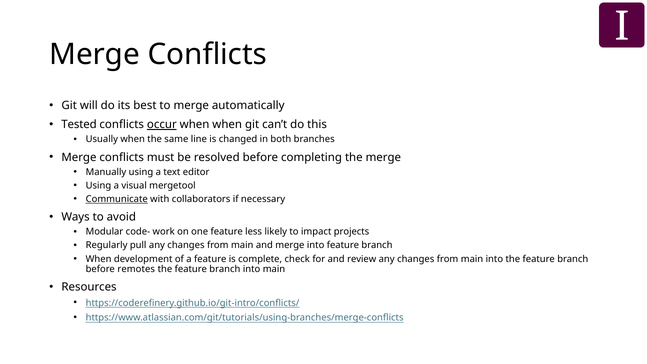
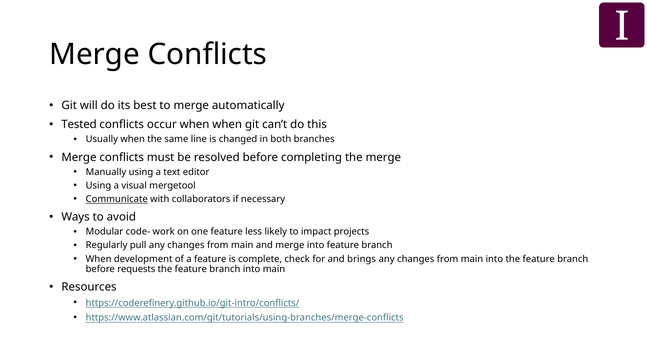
occur underline: present -> none
review: review -> brings
remotes: remotes -> requests
